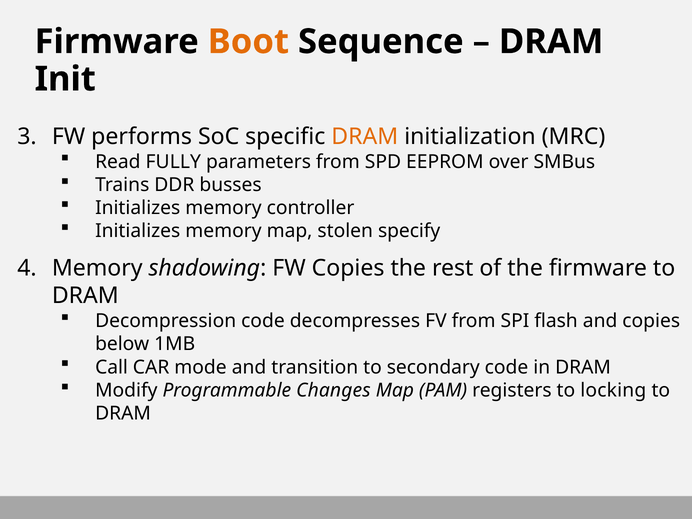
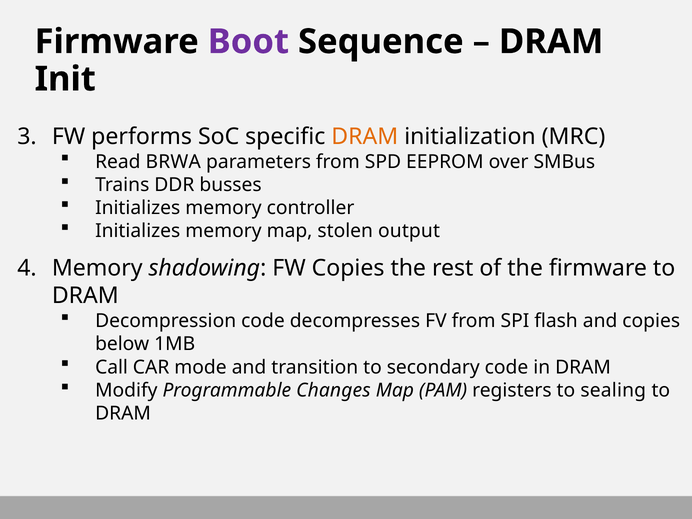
Boot colour: orange -> purple
FULLY: FULLY -> BRWA
specify: specify -> output
locking: locking -> sealing
